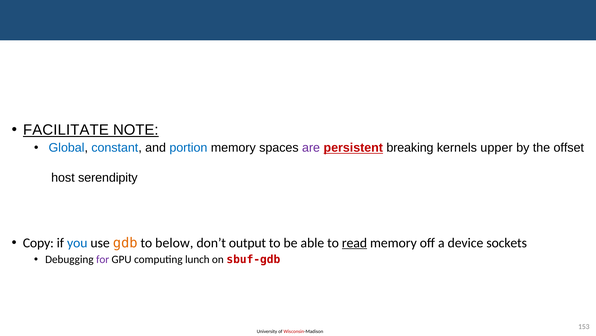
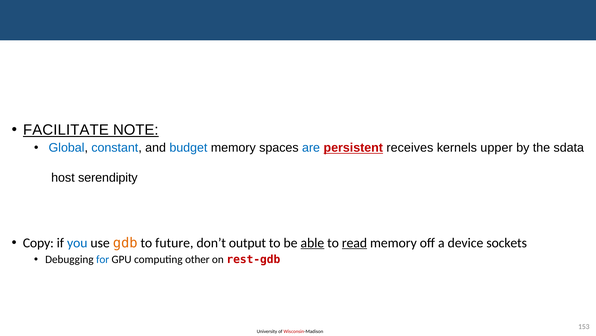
portion: portion -> budget
are colour: purple -> blue
breaking: breaking -> receives
offset: offset -> sdata
below: below -> future
able underline: none -> present
for colour: purple -> blue
lunch: lunch -> other
sbuf-gdb: sbuf-gdb -> rest-gdb
